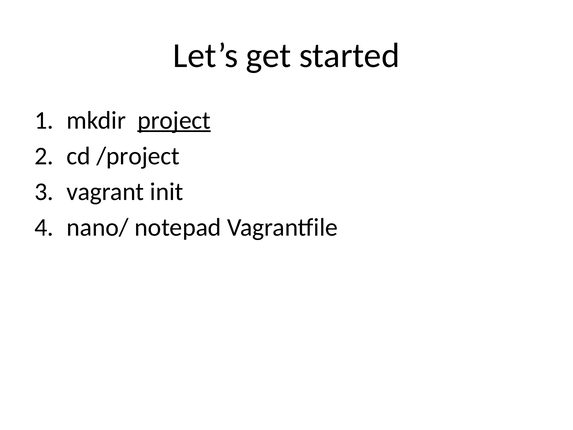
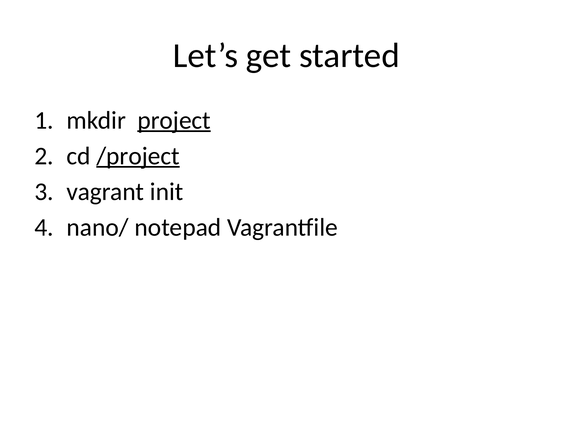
/project underline: none -> present
